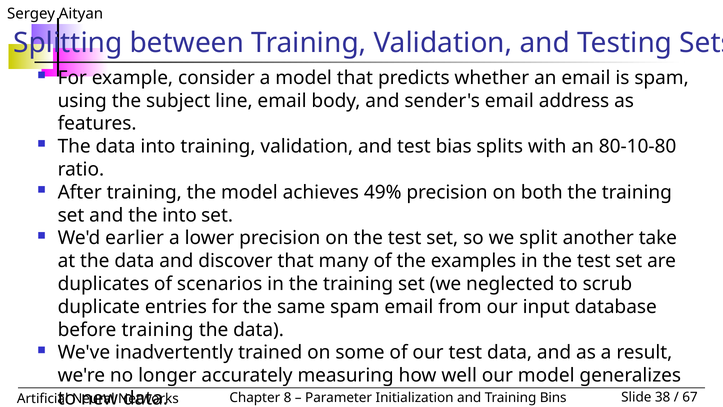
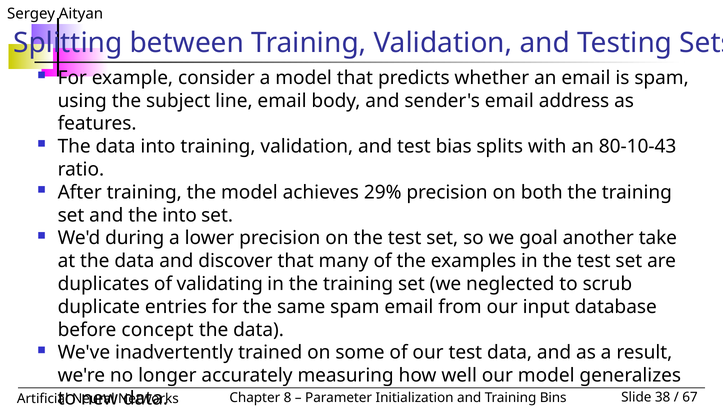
80-10-80: 80-10-80 -> 80-10-43
49%: 49% -> 29%
earlier: earlier -> during
split: split -> goal
scenarios: scenarios -> validating
before training: training -> concept
